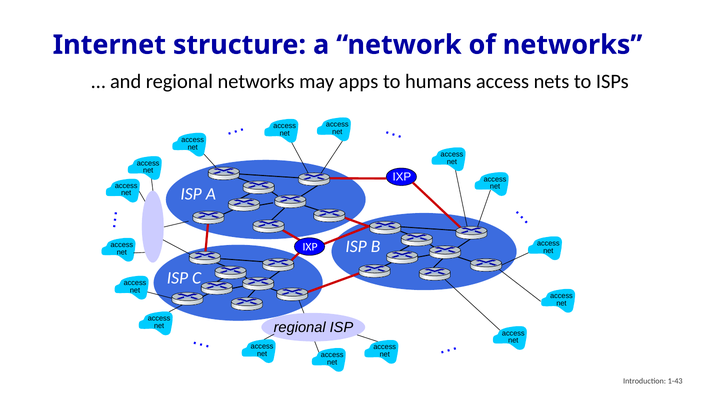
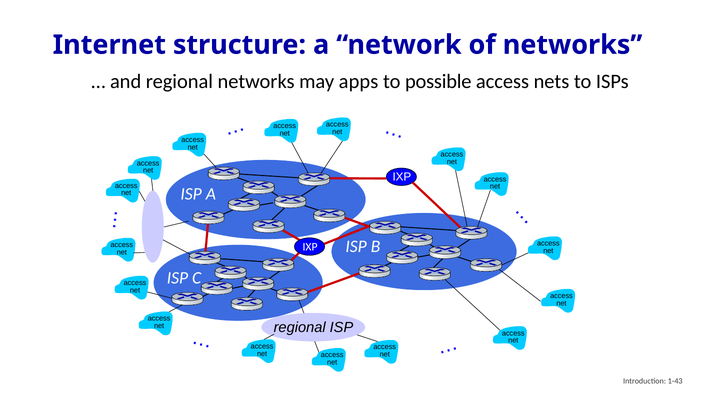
humans: humans -> possible
